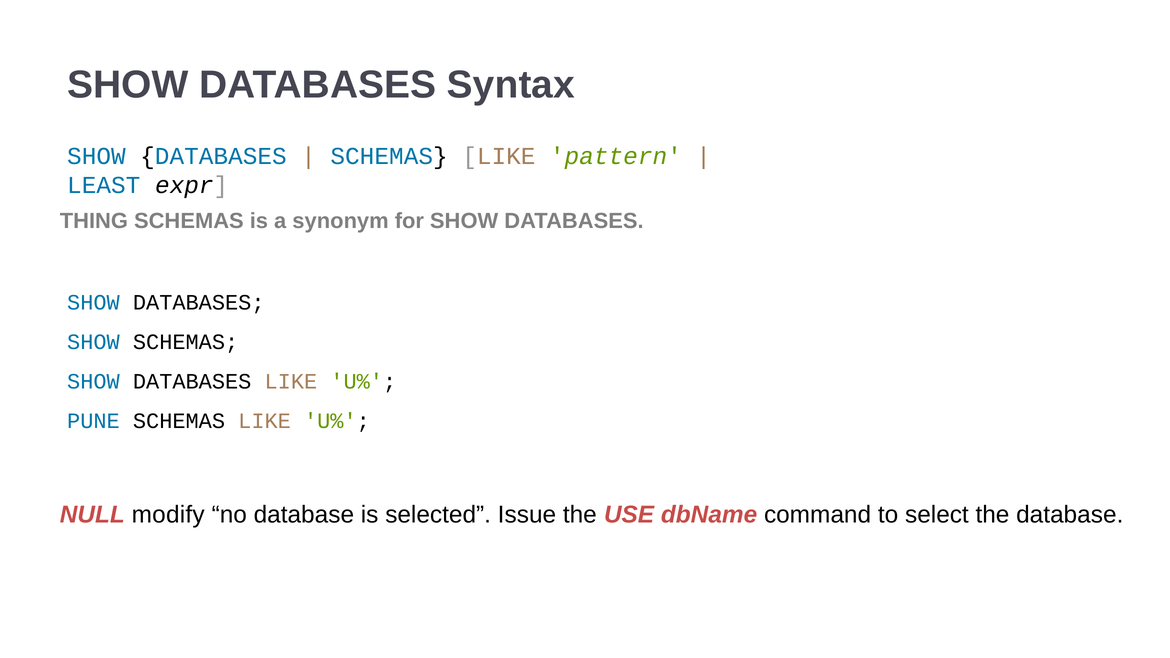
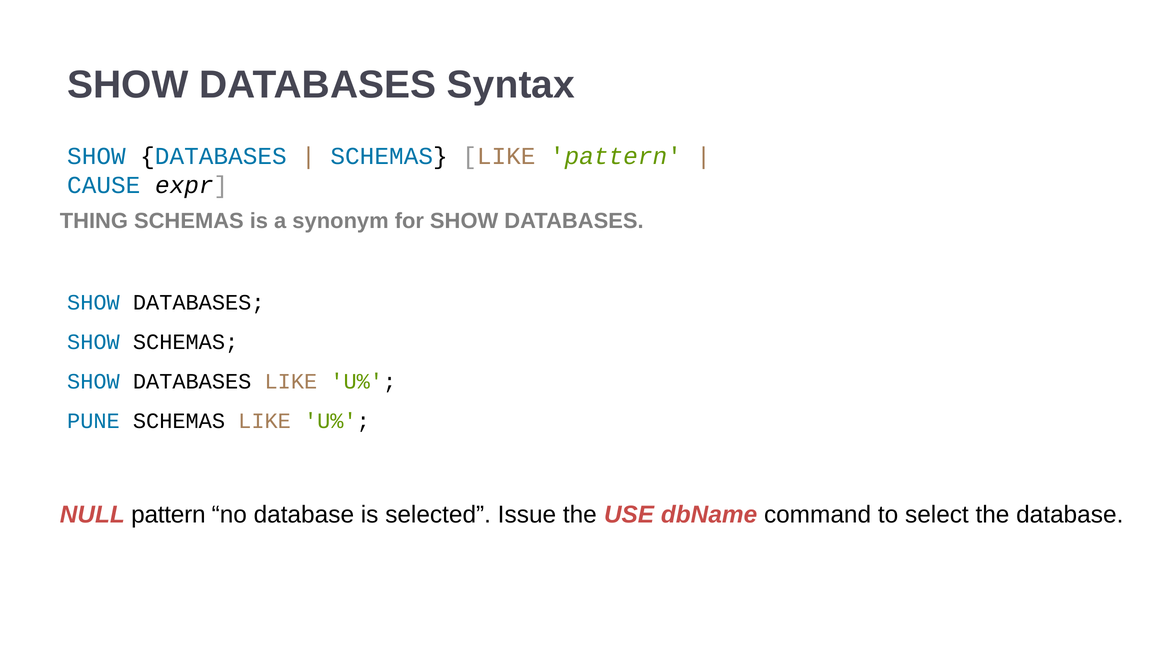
LEAST: LEAST -> CAUSE
NULL modify: modify -> pattern
